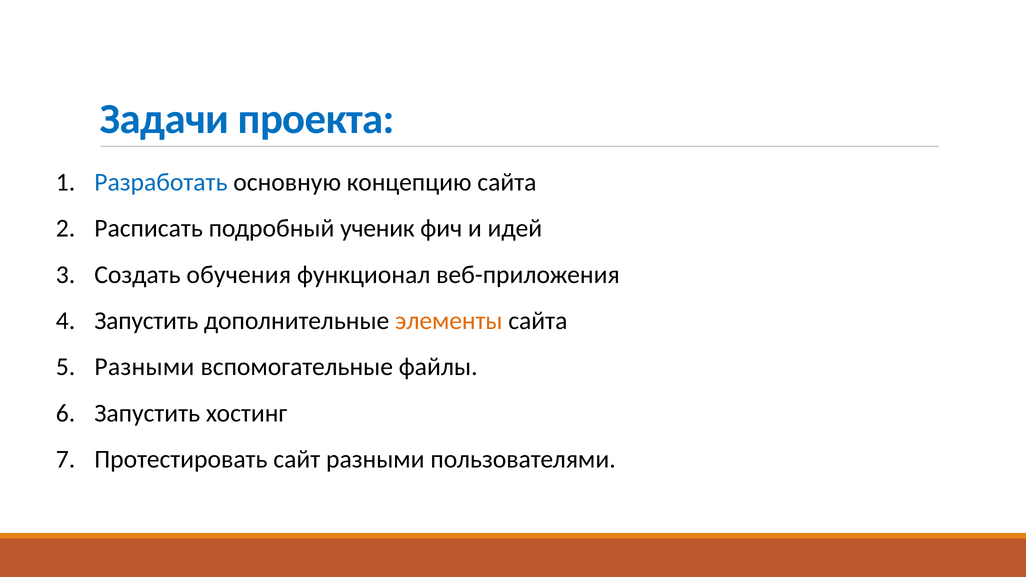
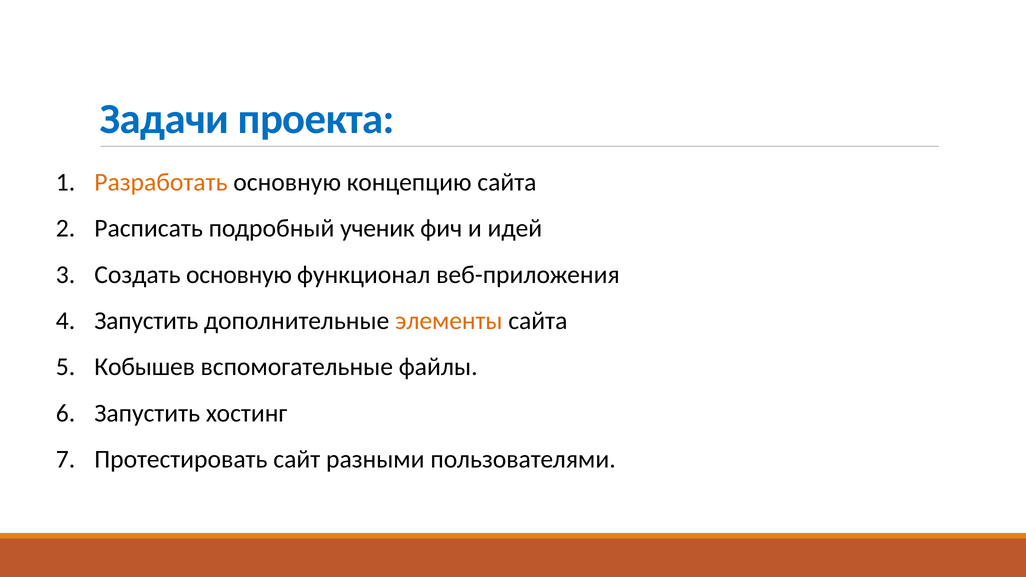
Разработать colour: blue -> orange
Создать обучения: обучения -> основную
Разными at (144, 367): Разными -> Кобышев
